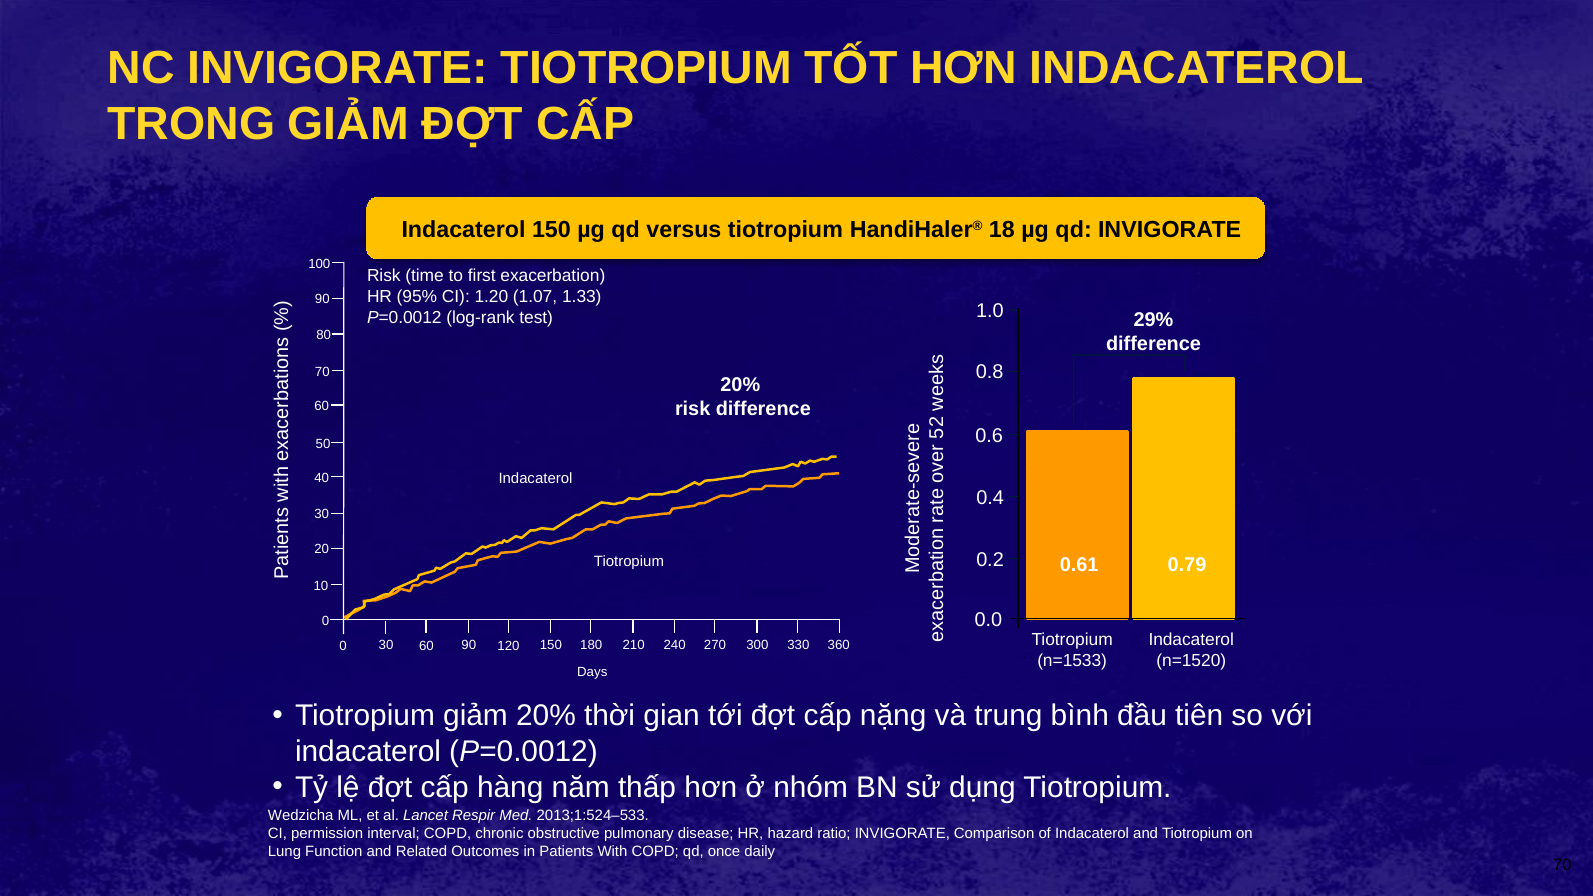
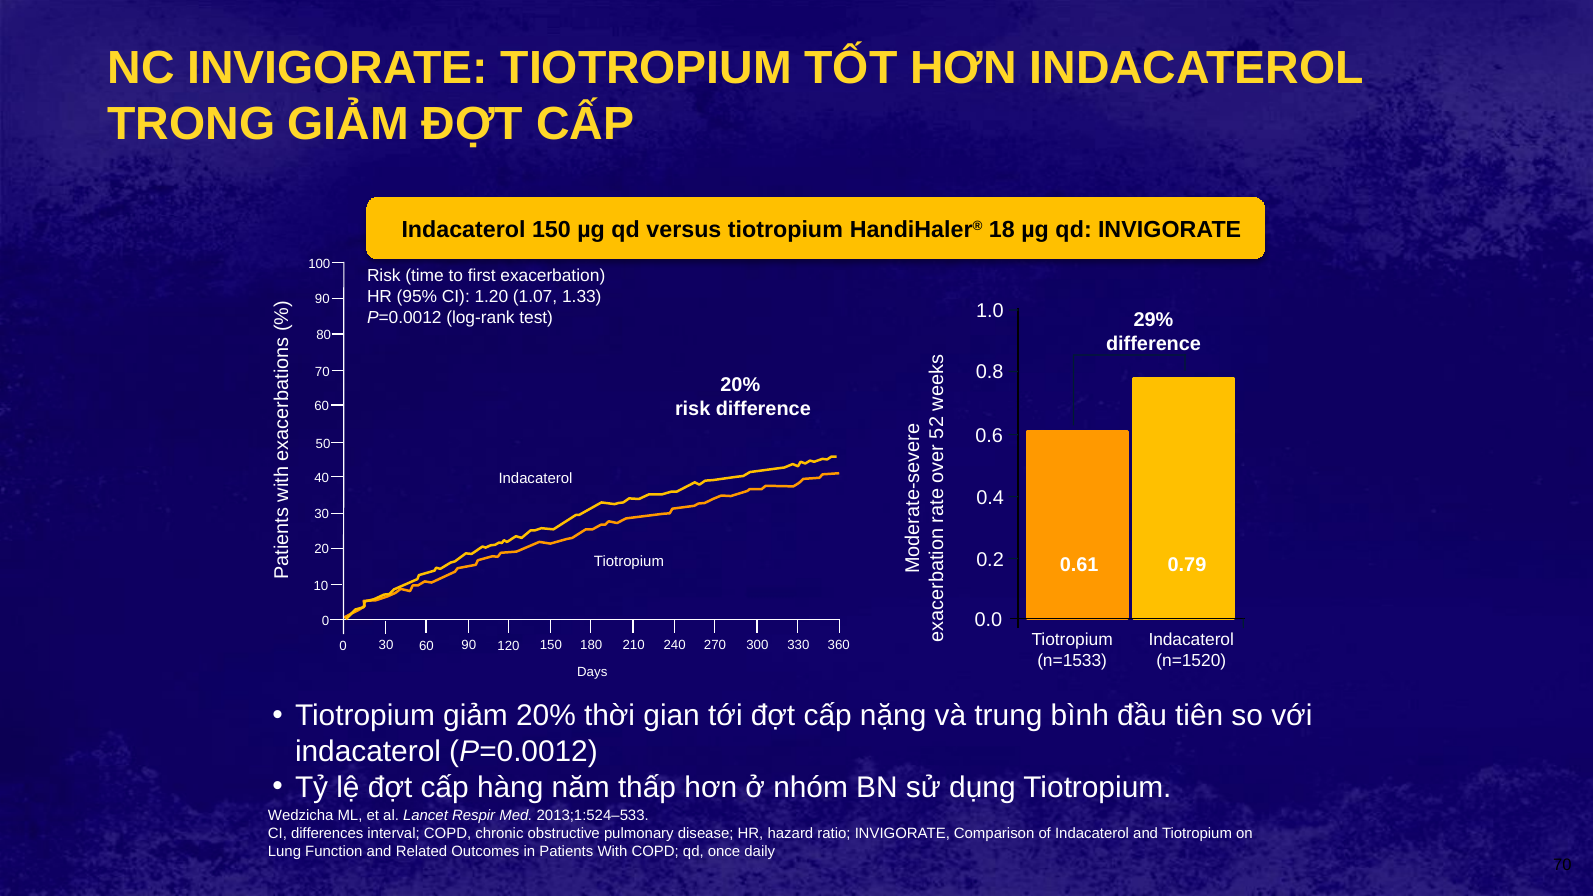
permission: permission -> differences
